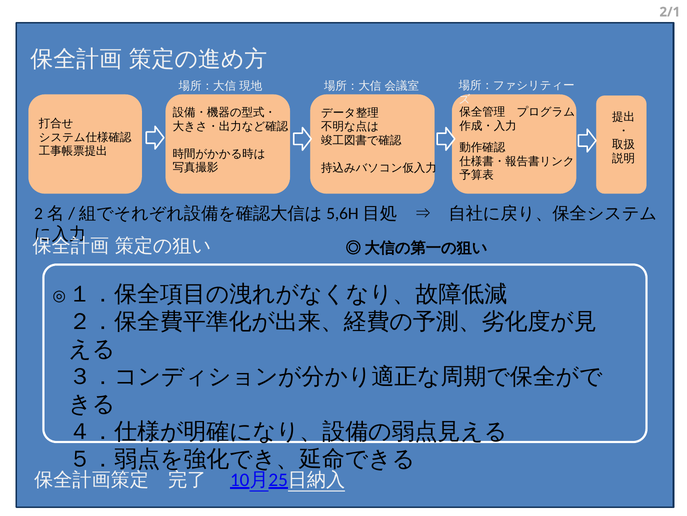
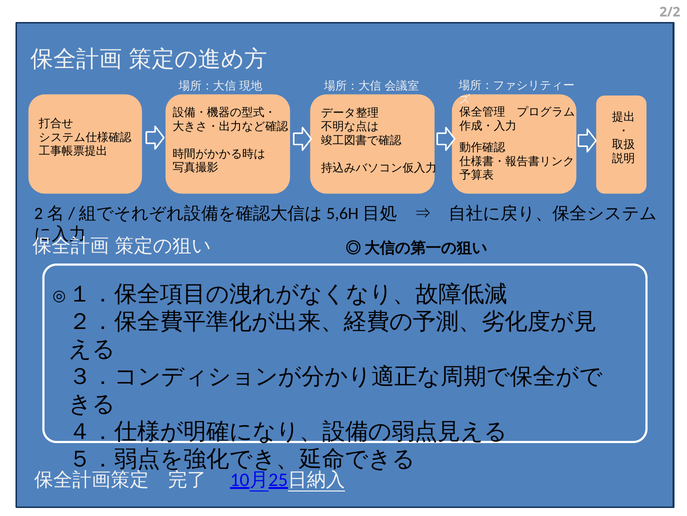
2/1: 2/1 -> 2/2
